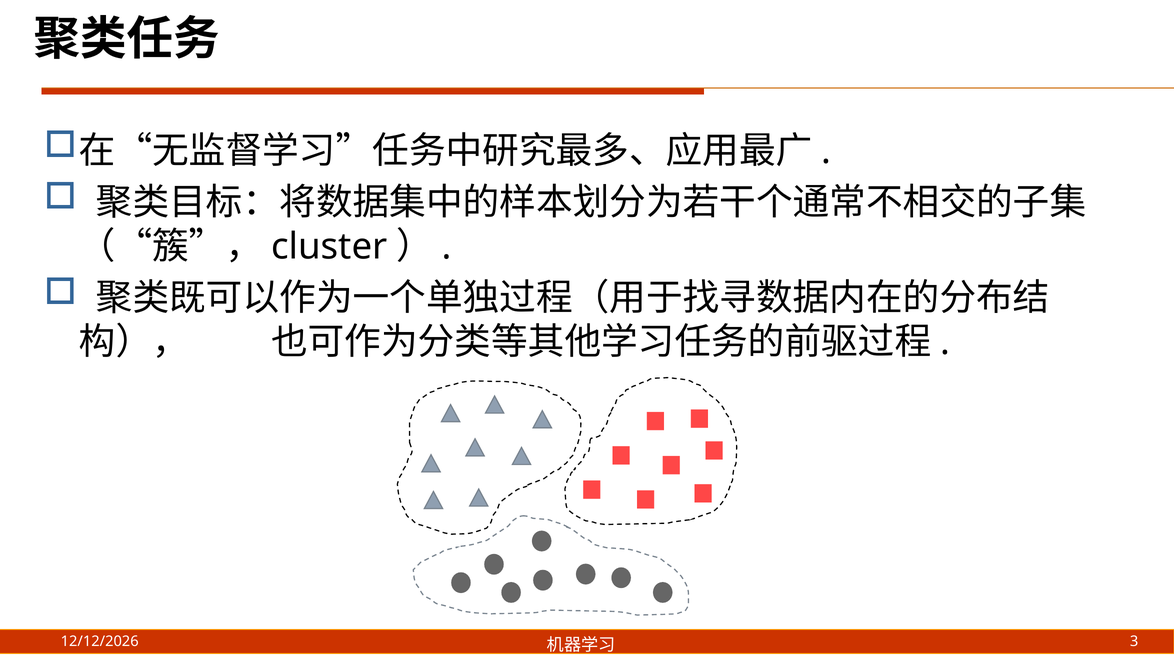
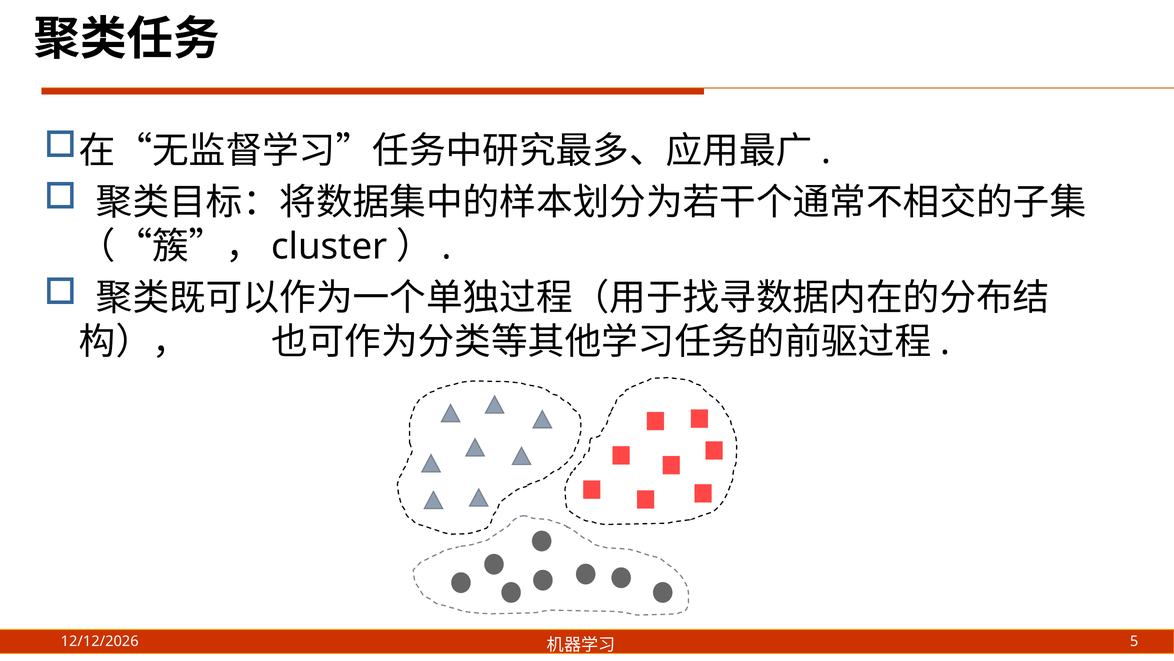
3: 3 -> 5
